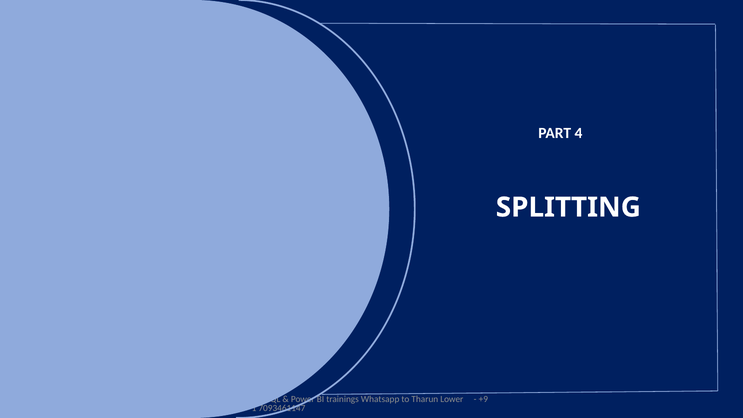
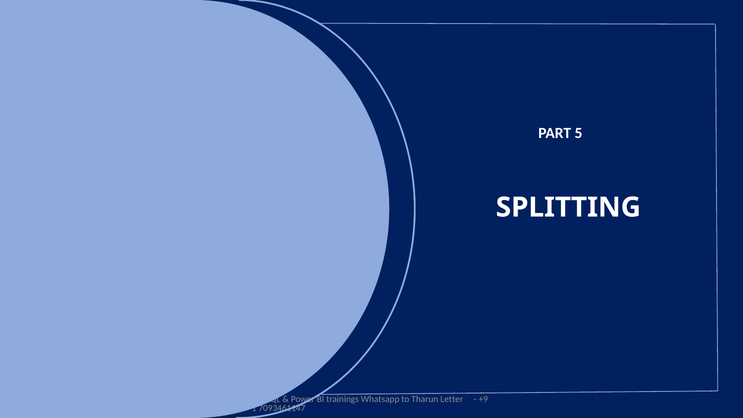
4: 4 -> 5
Lower: Lower -> Letter
